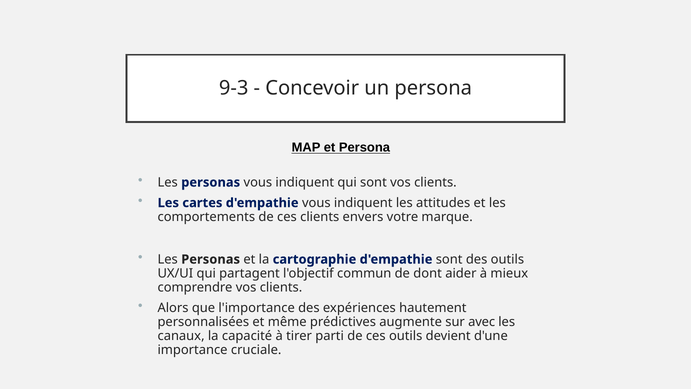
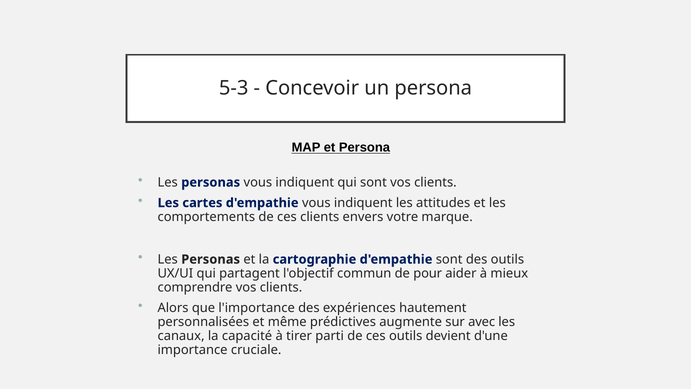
9-3: 9-3 -> 5-3
dont: dont -> pour
